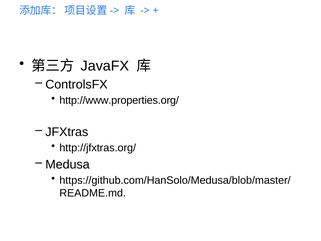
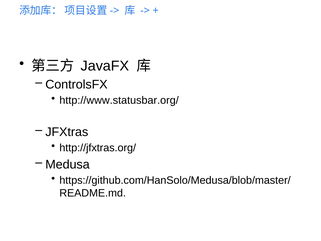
http://www.properties.org/: http://www.properties.org/ -> http://www.statusbar.org/
